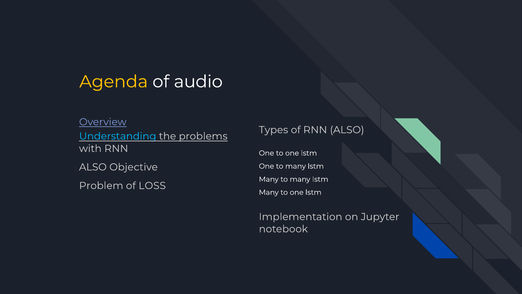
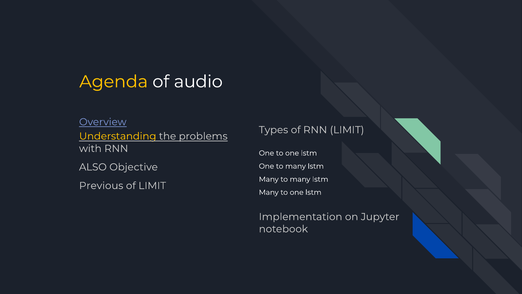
of RNN ALSO: ALSO -> LIMIT
Understanding colour: light blue -> yellow
Problem: Problem -> Previous
of LOSS: LOSS -> LIMIT
